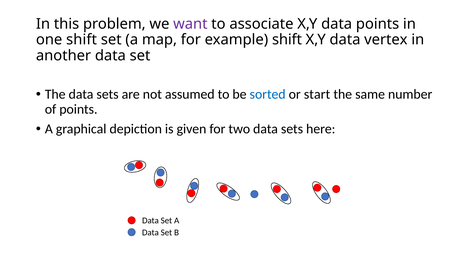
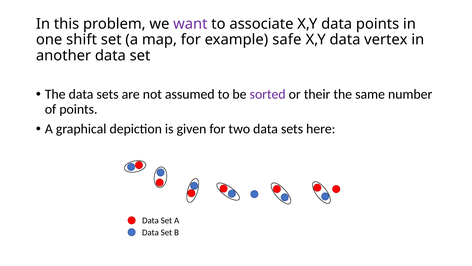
example shift: shift -> safe
sorted colour: blue -> purple
start: start -> their
